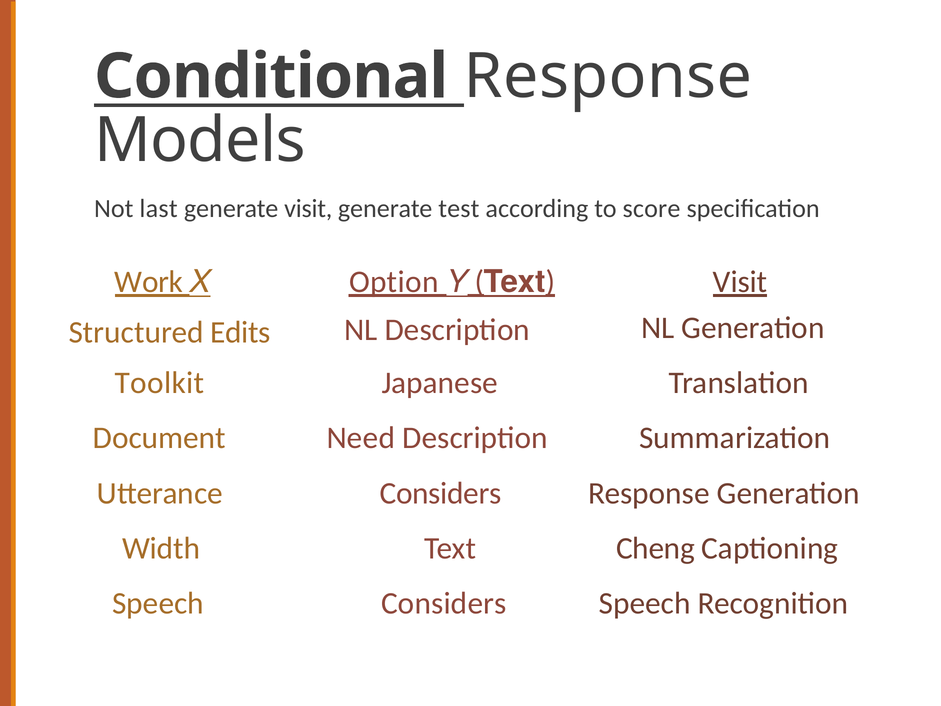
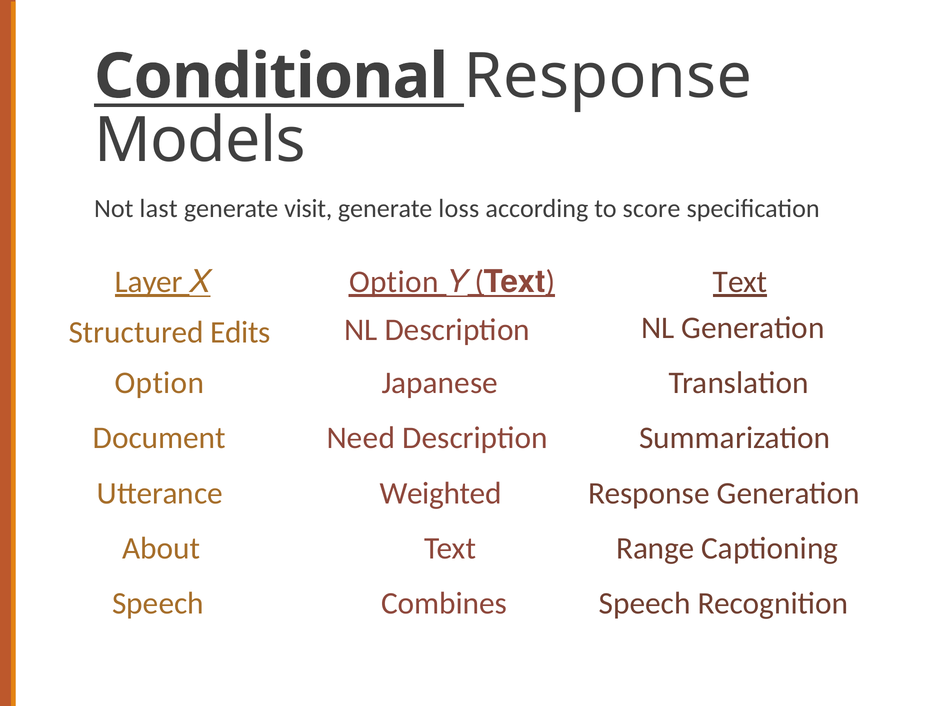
test: test -> loss
Work: Work -> Layer
Visit at (740, 282): Visit -> Text
Toolkit at (159, 383): Toolkit -> Option
Utterance Considers: Considers -> Weighted
Width: Width -> About
Cheng: Cheng -> Range
Speech Considers: Considers -> Combines
